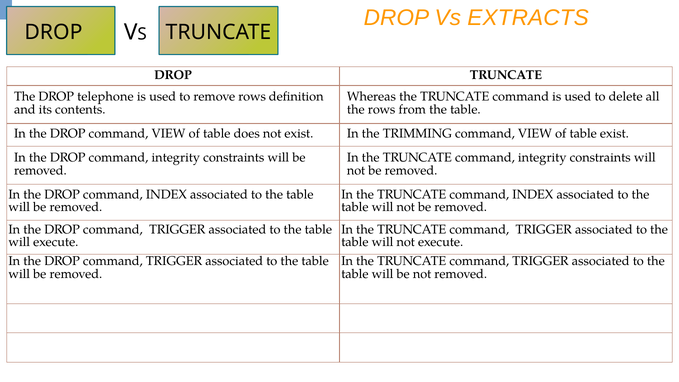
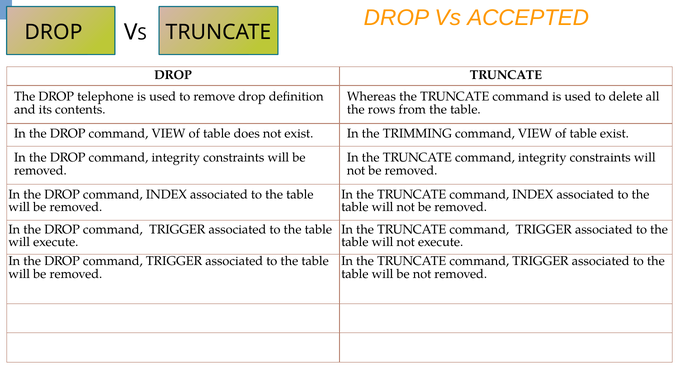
EXTRACTS: EXTRACTS -> ACCEPTED
remove rows: rows -> drop
